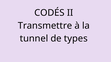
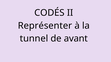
Transmettre: Transmettre -> Représenter
types: types -> avant
